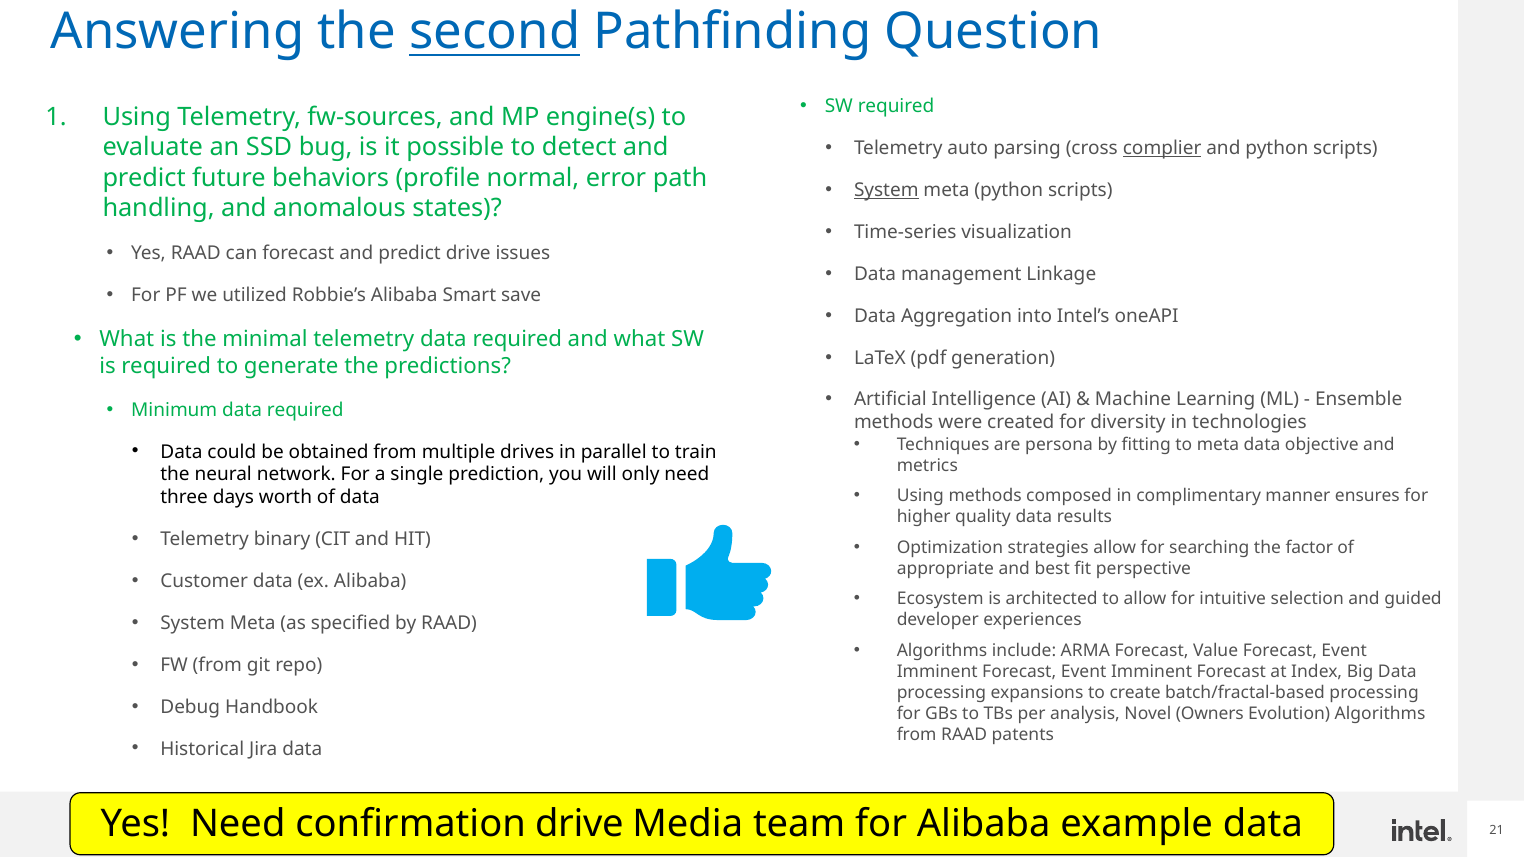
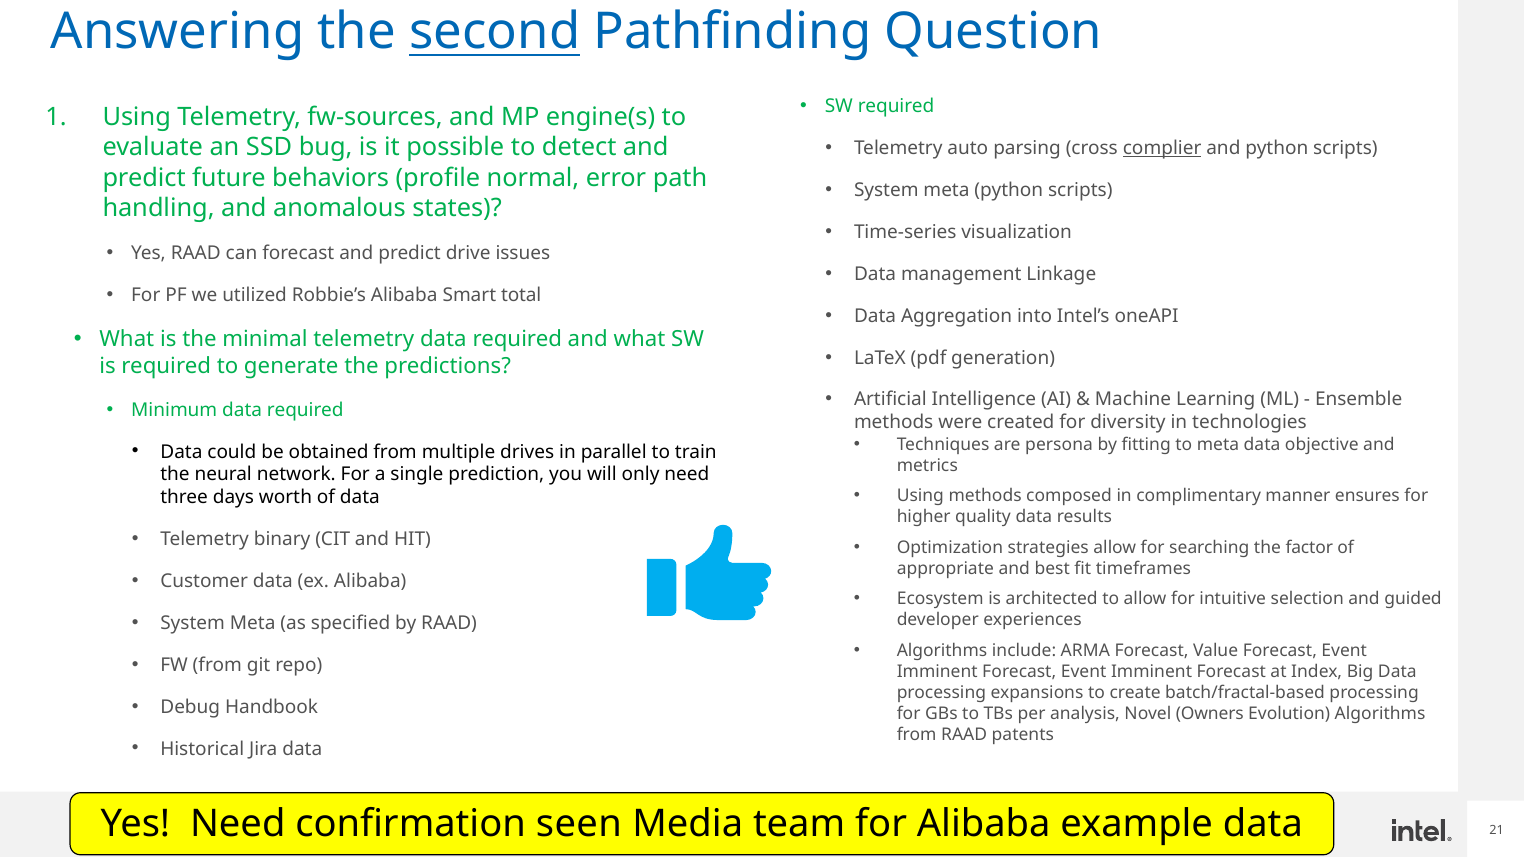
System at (886, 190) underline: present -> none
save: save -> total
perspective: perspective -> timeframes
confirmation drive: drive -> seen
